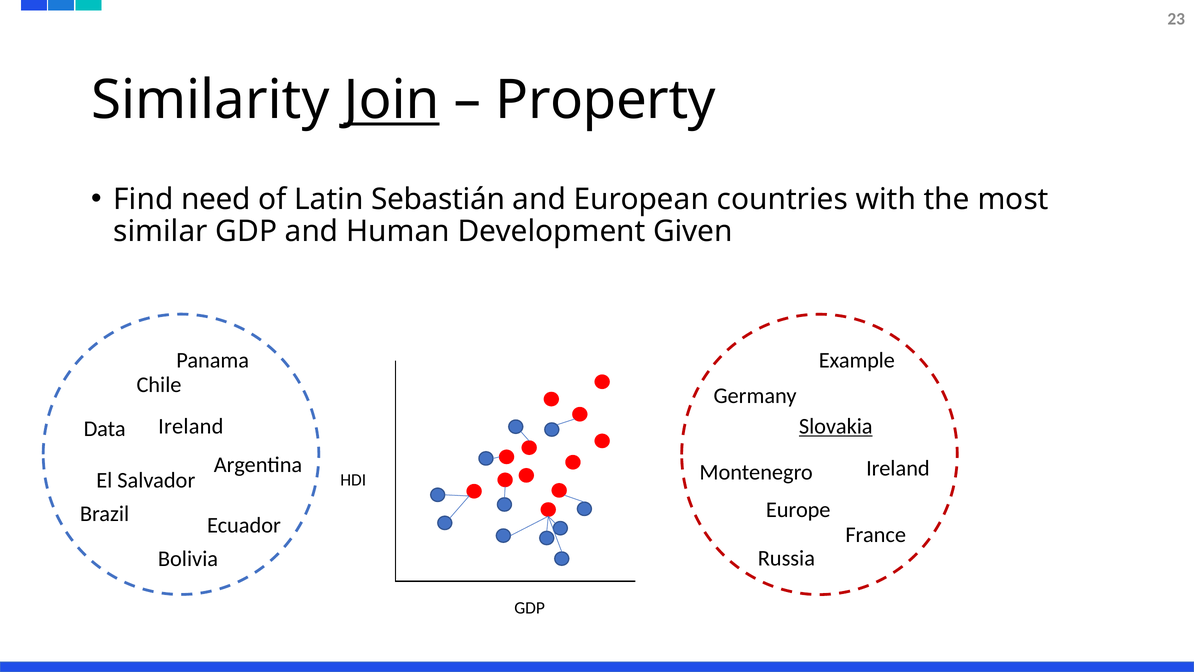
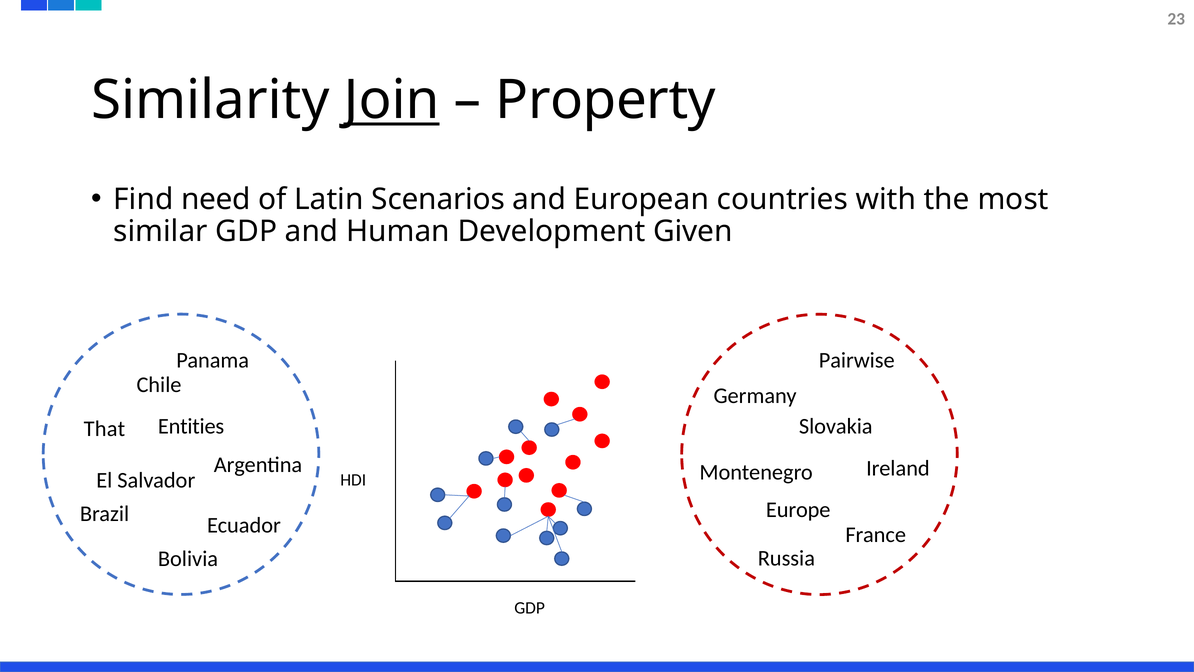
Sebastián: Sebastián -> Scenarios
Example: Example -> Pairwise
Ireland at (191, 426): Ireland -> Entities
Slovakia underline: present -> none
Data: Data -> That
